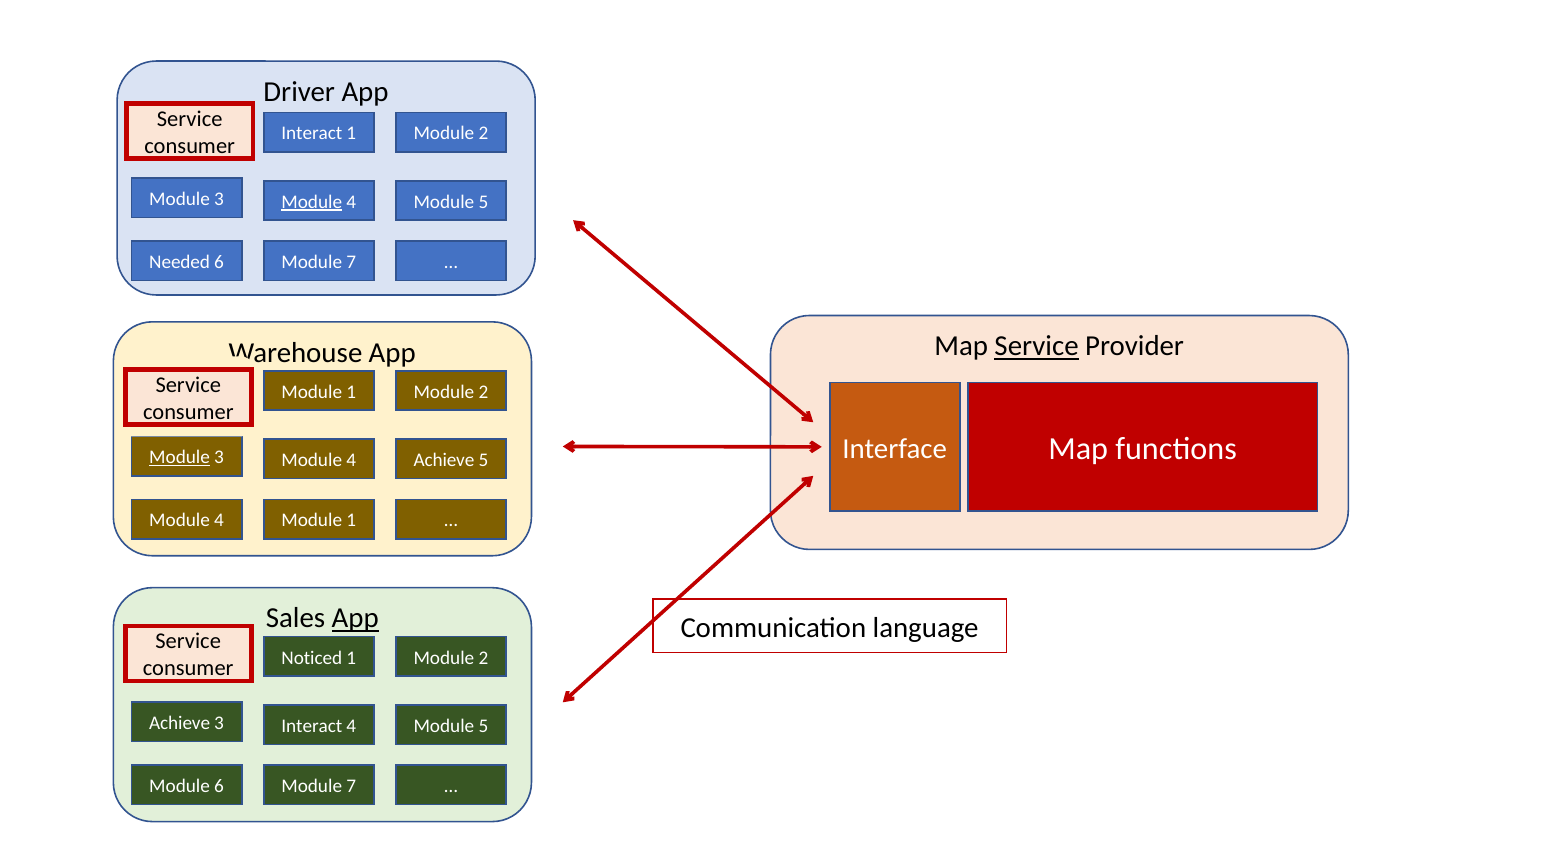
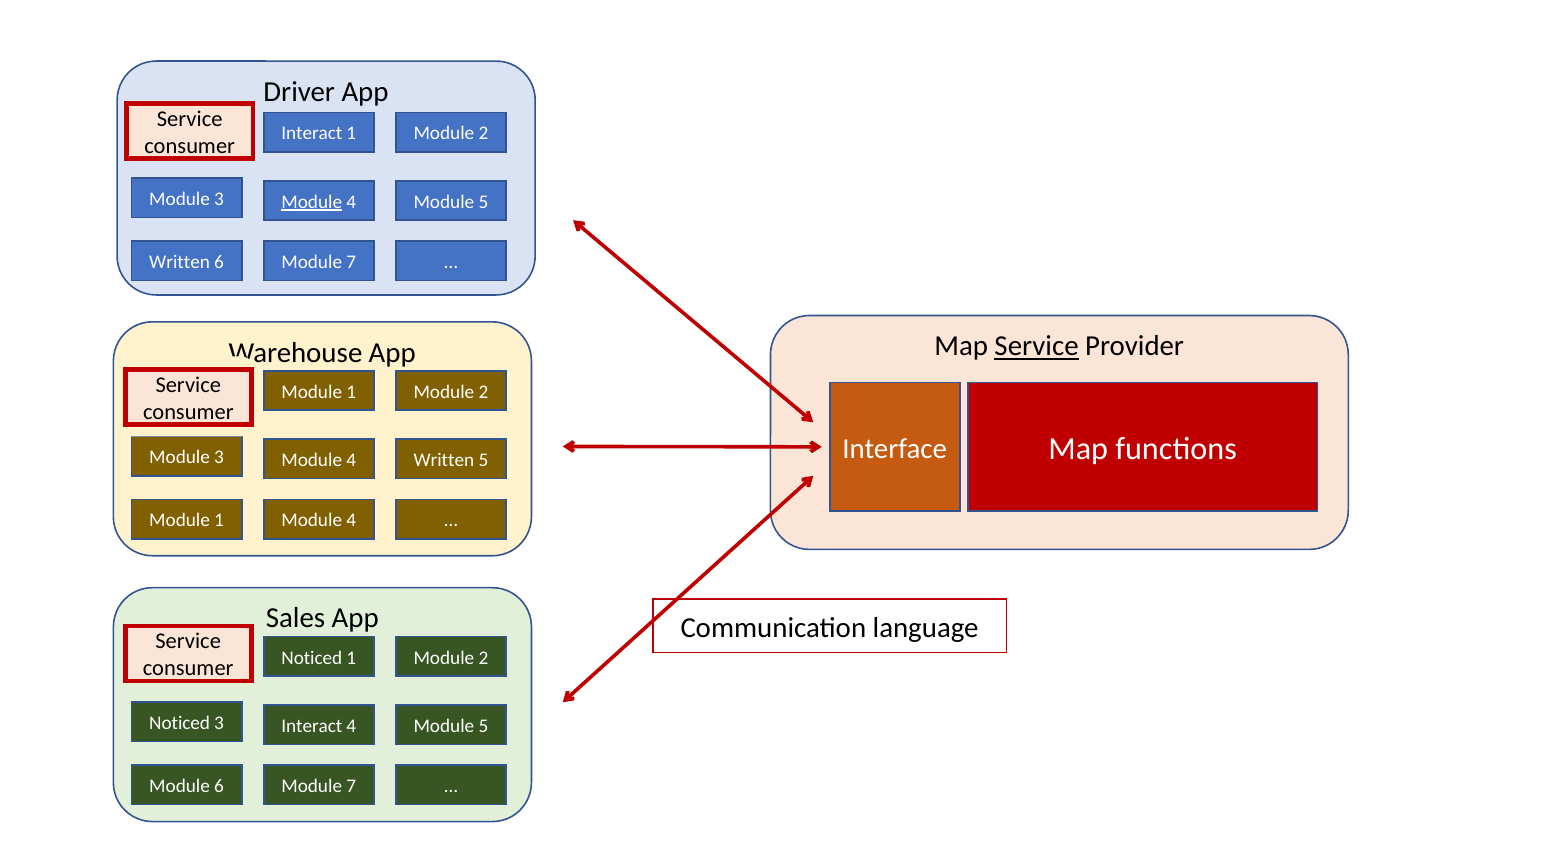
Needed at (180, 262): Needed -> Written
Module at (180, 457) underline: present -> none
4 Achieve: Achieve -> Written
4 at (219, 520): 4 -> 1
1 at (351, 520): 1 -> 4
App at (355, 618) underline: present -> none
Achieve at (180, 723): Achieve -> Noticed
